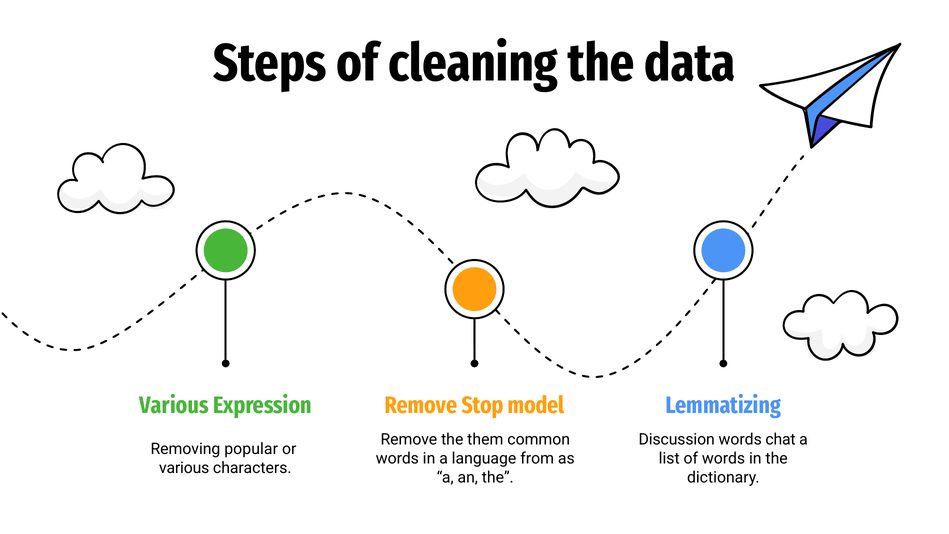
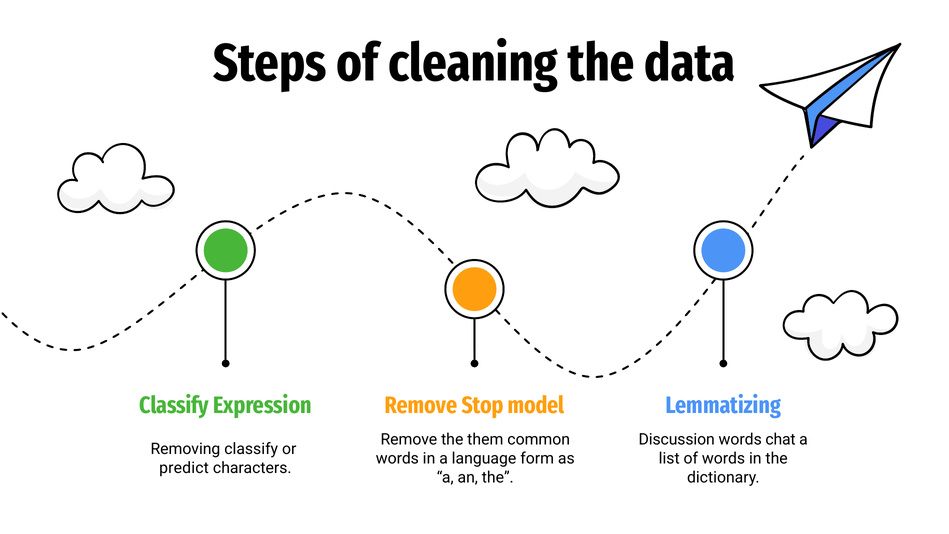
Various at (174, 405): Various -> Classify
Removing popular: popular -> classify
from: from -> form
various at (184, 468): various -> predict
